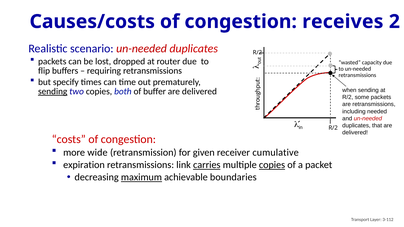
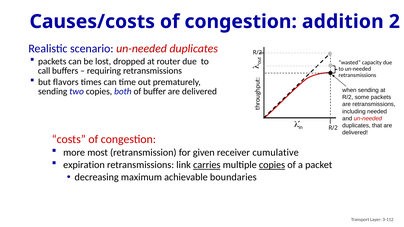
receives: receives -> addition
flip: flip -> call
specify: specify -> flavors
sending at (53, 92) underline: present -> none
wide: wide -> most
maximum underline: present -> none
